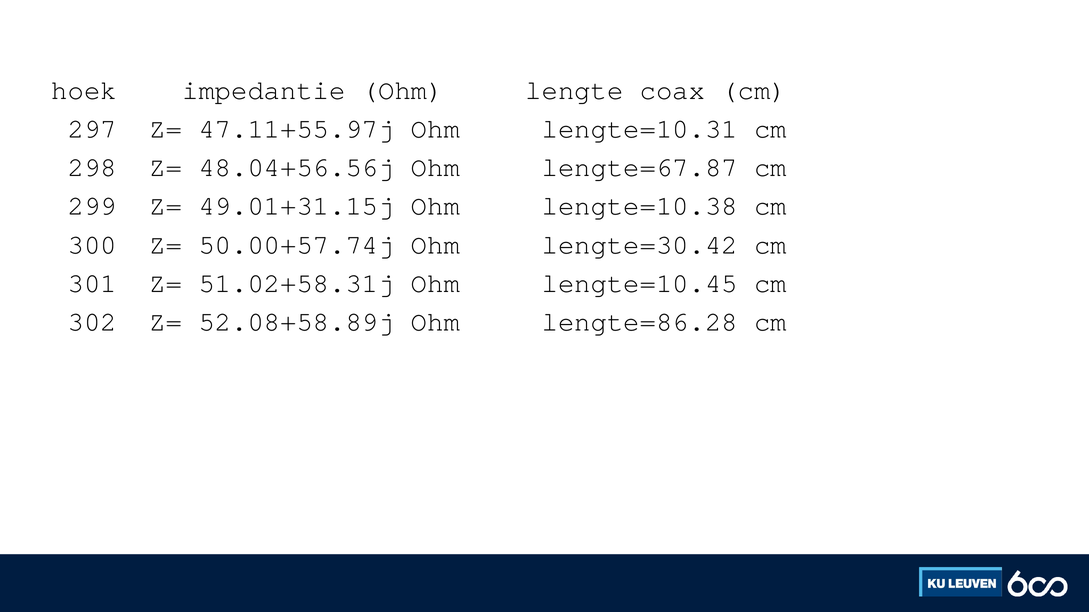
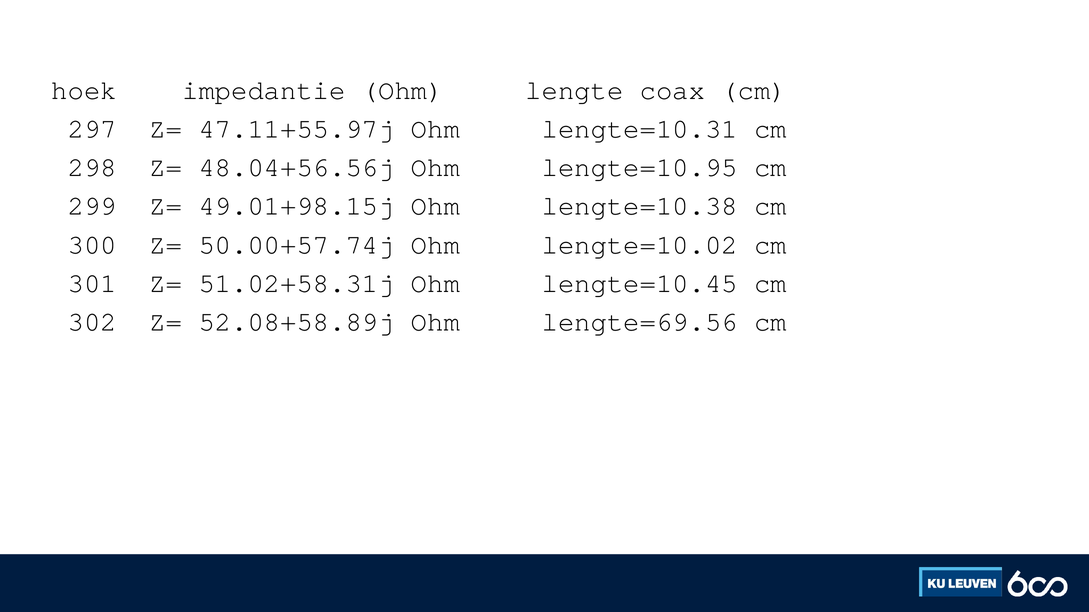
lengte=67.87: lengte=67.87 -> lengte=10.95
49.01+31.15j: 49.01+31.15j -> 49.01+98.15j
lengte=30.42: lengte=30.42 -> lengte=10.02
lengte=86.28: lengte=86.28 -> lengte=69.56
